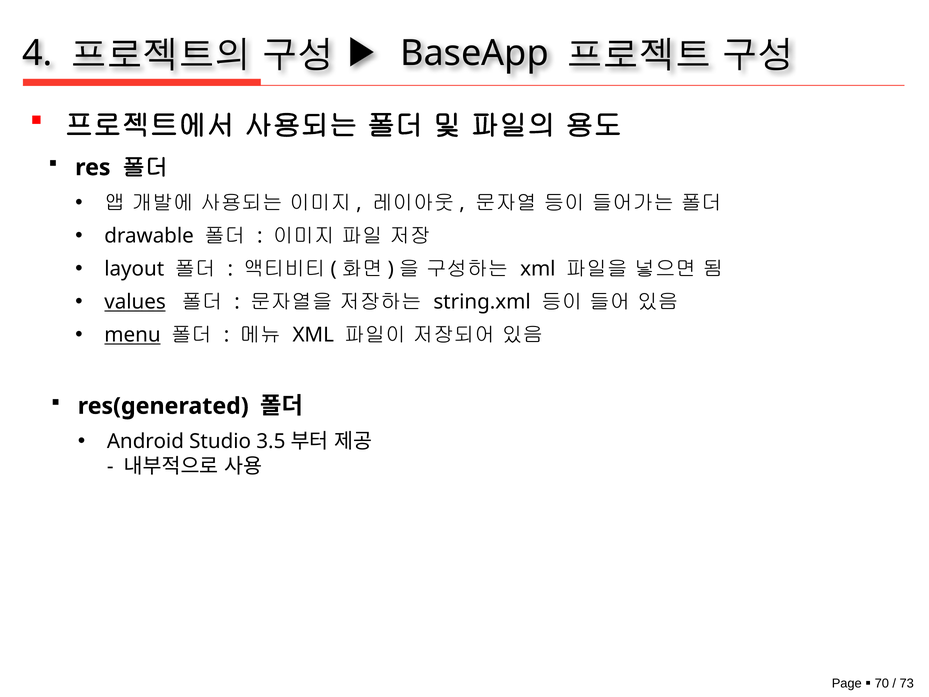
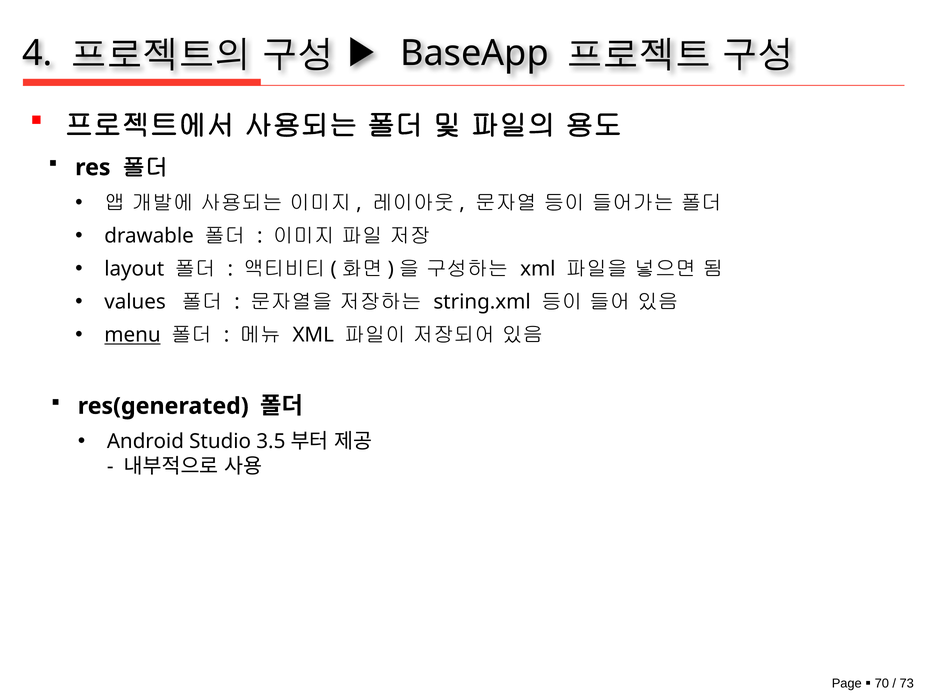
values underline: present -> none
